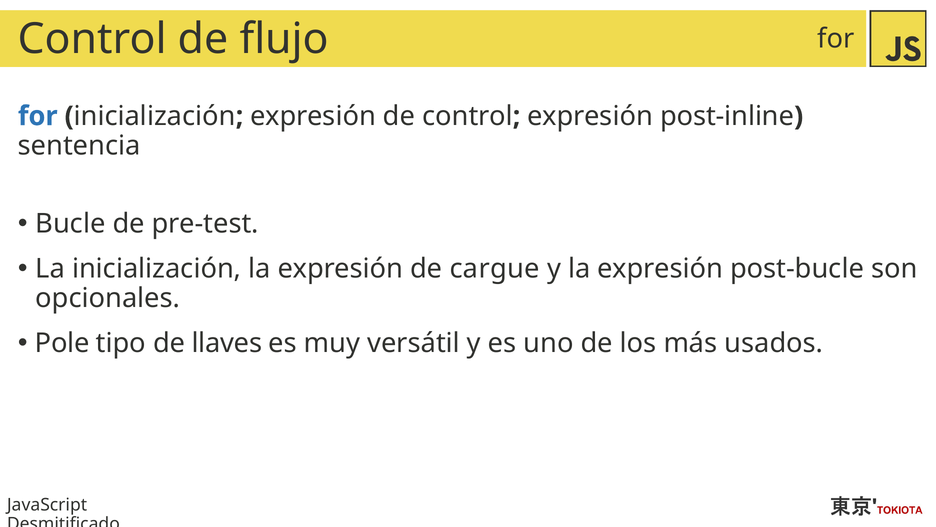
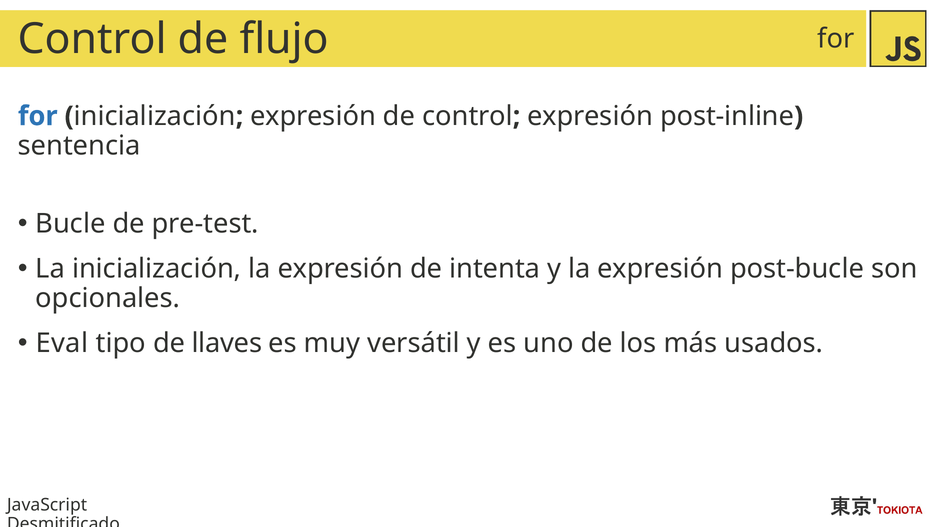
cargue: cargue -> intenta
Pole: Pole -> Eval
